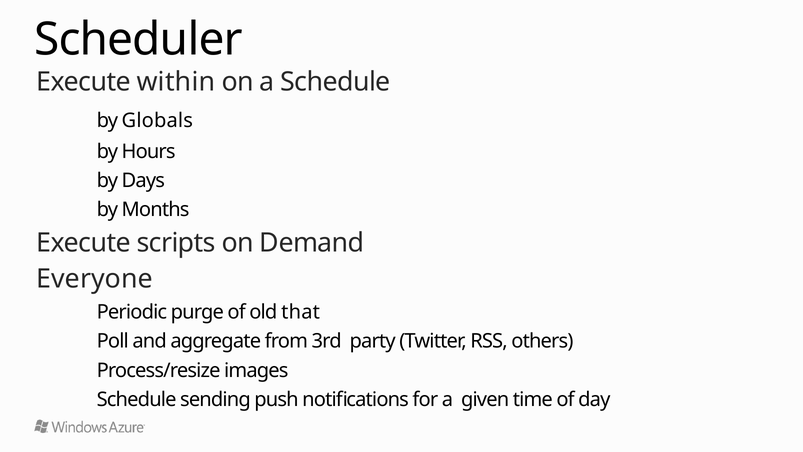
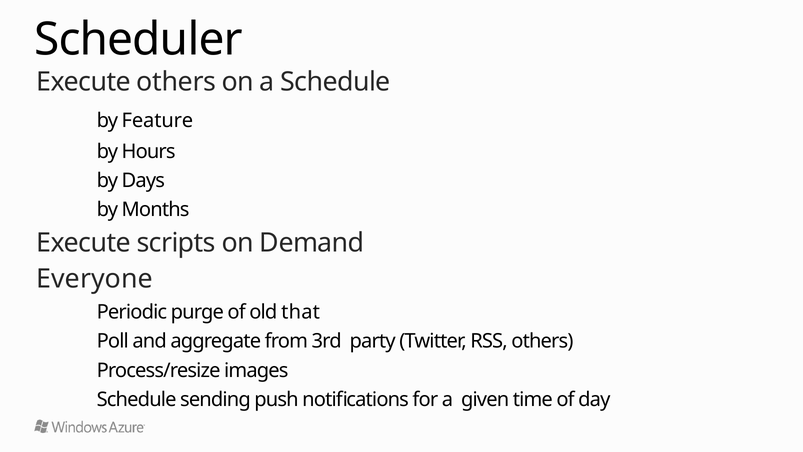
Execute within: within -> others
Globals: Globals -> Feature
